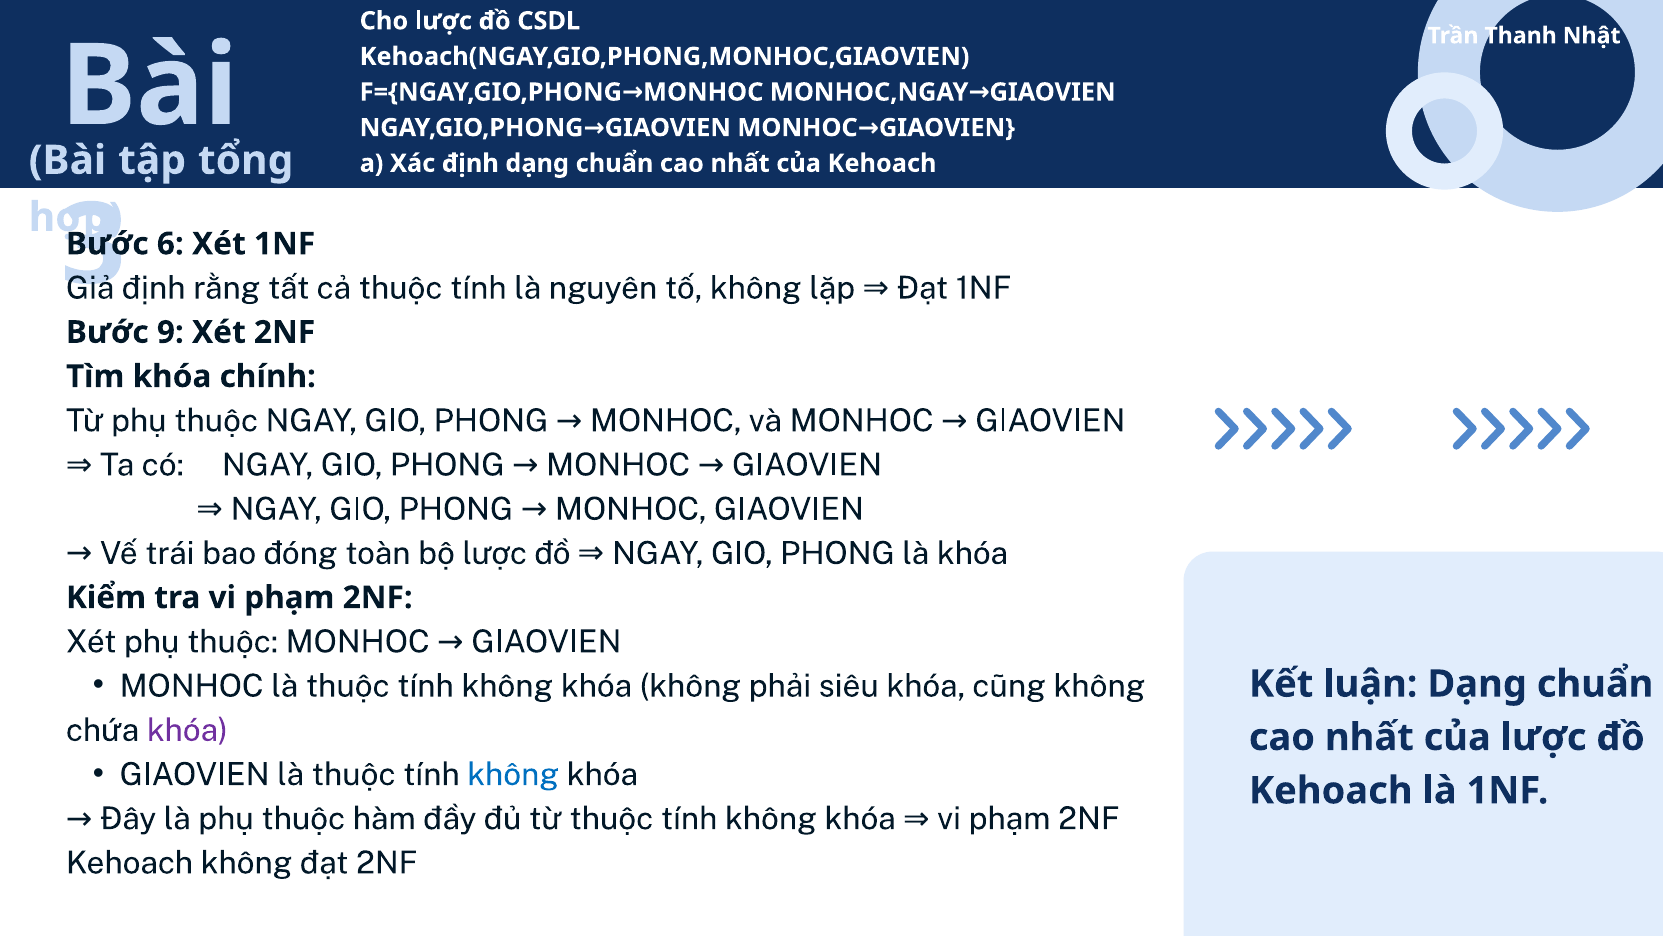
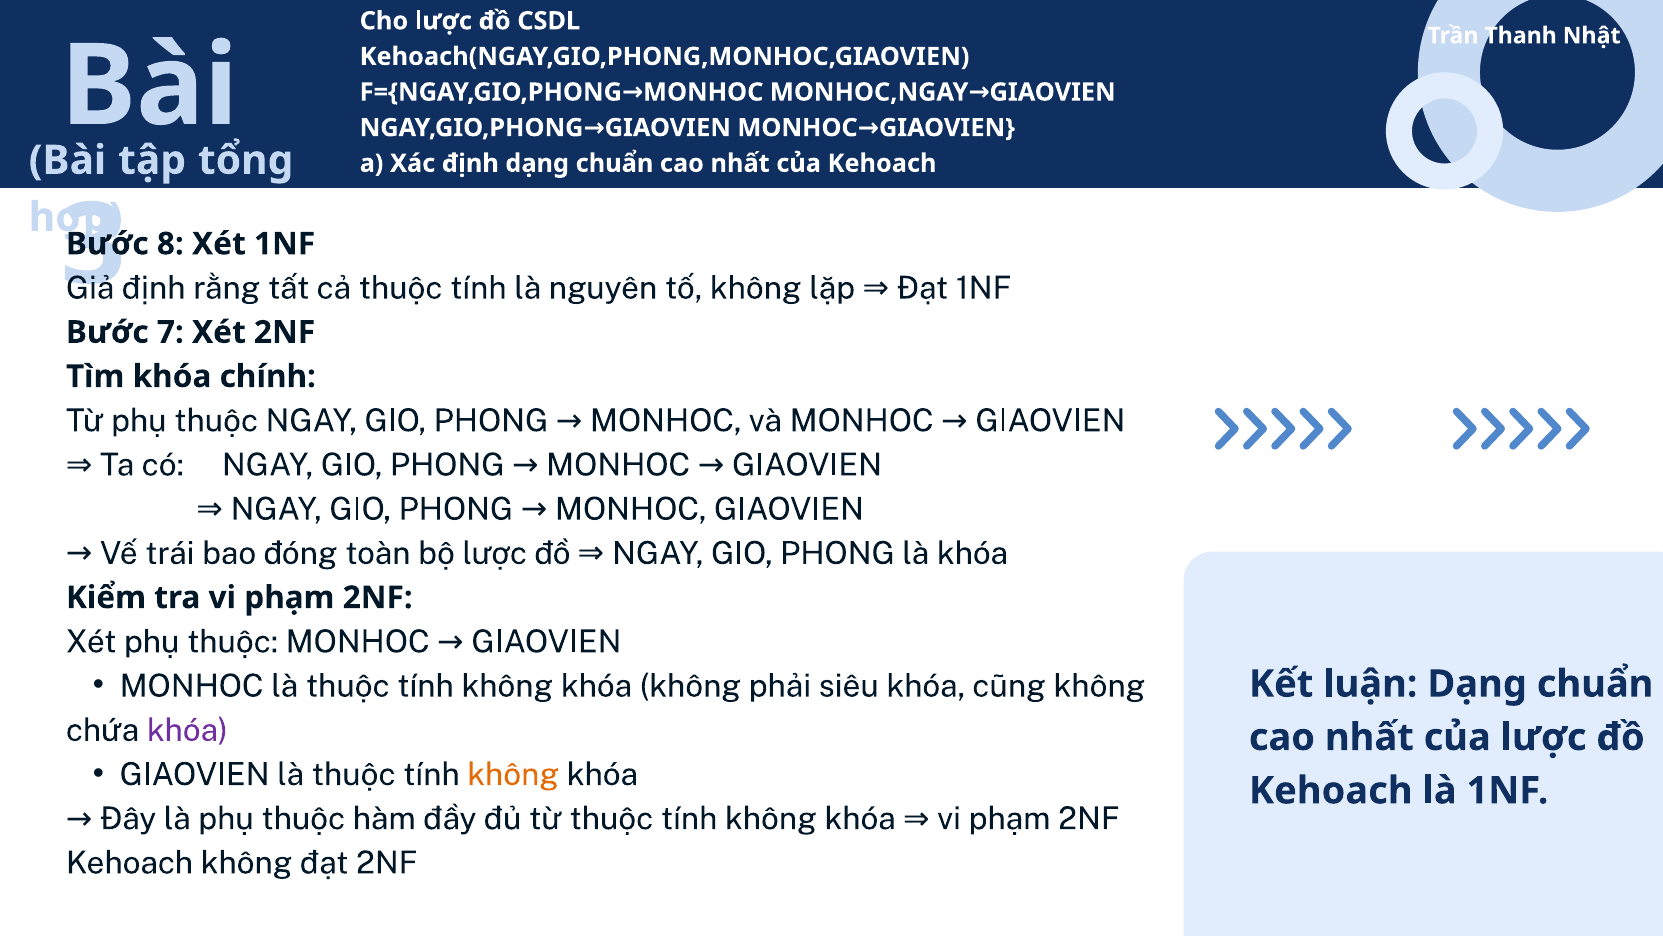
6: 6 -> 8
9: 9 -> 7
không at (513, 774) colour: blue -> orange
